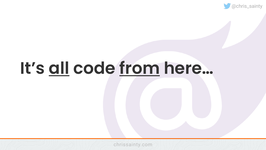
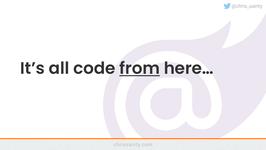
all underline: present -> none
